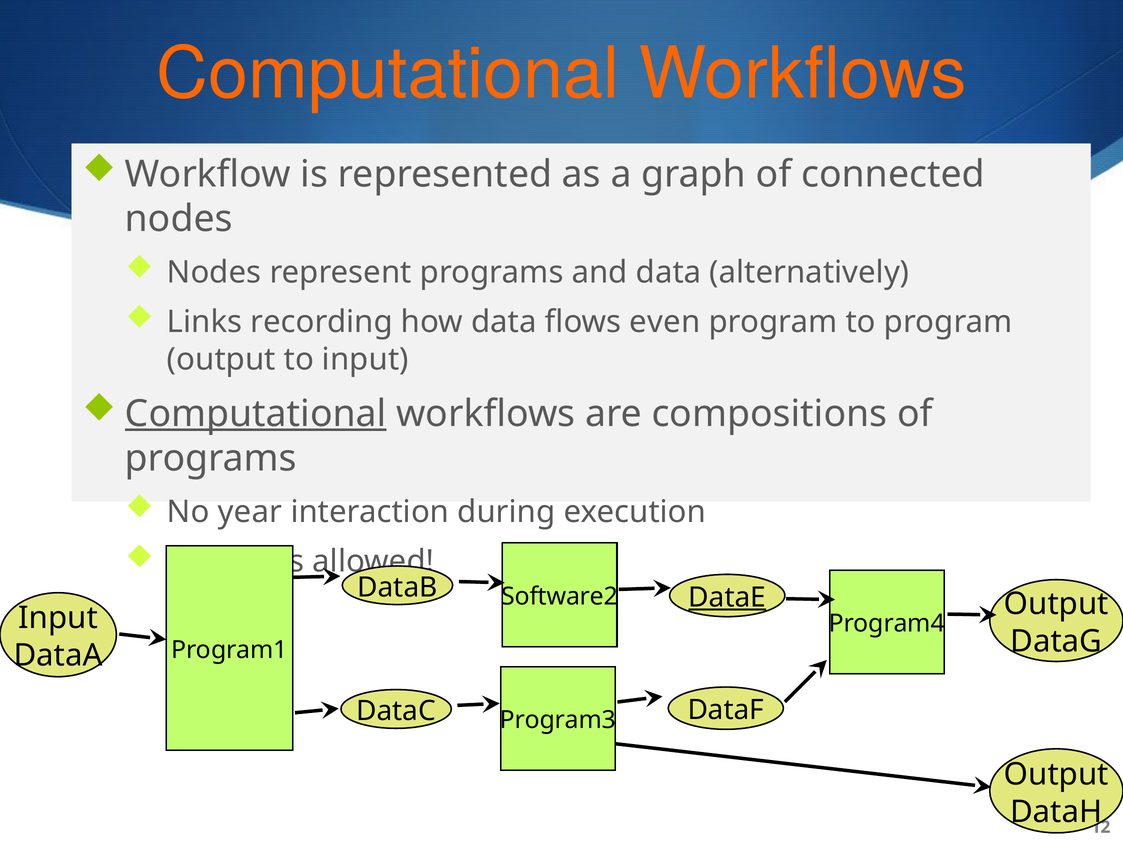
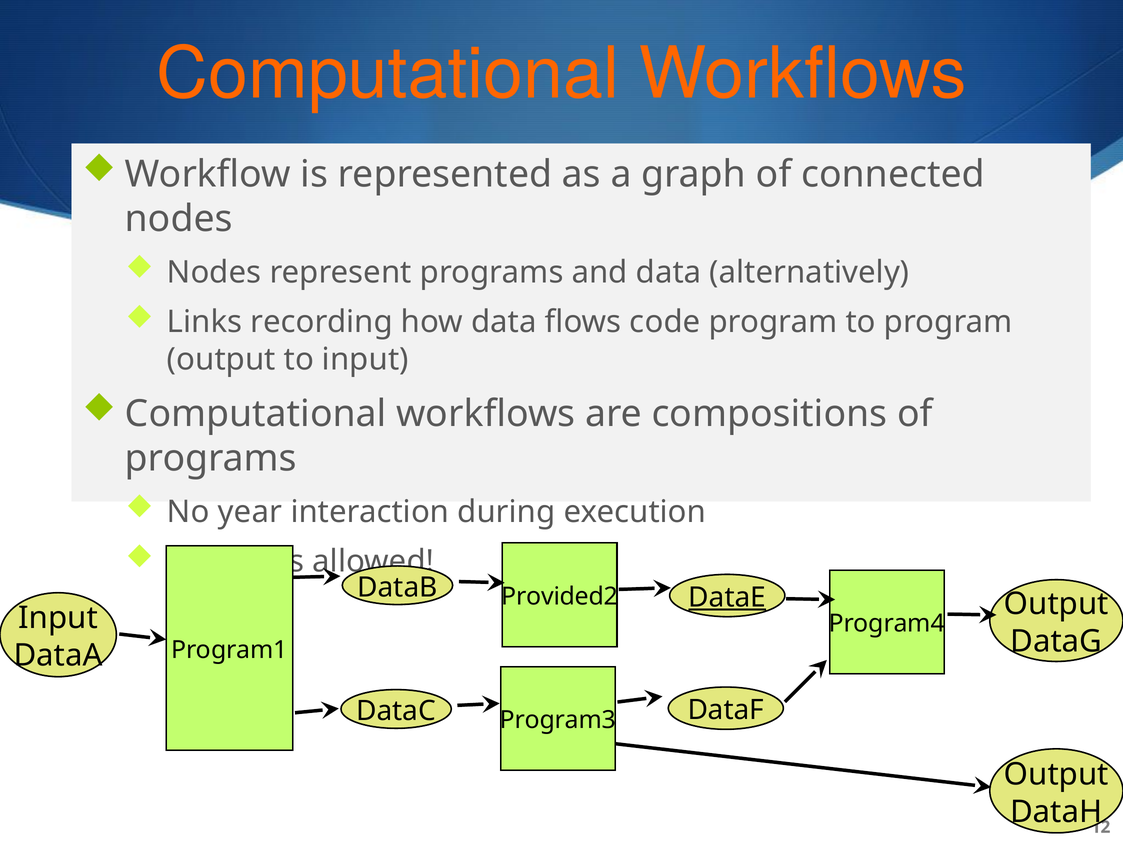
even: even -> code
Computational at (256, 414) underline: present -> none
Software2: Software2 -> Provided2
